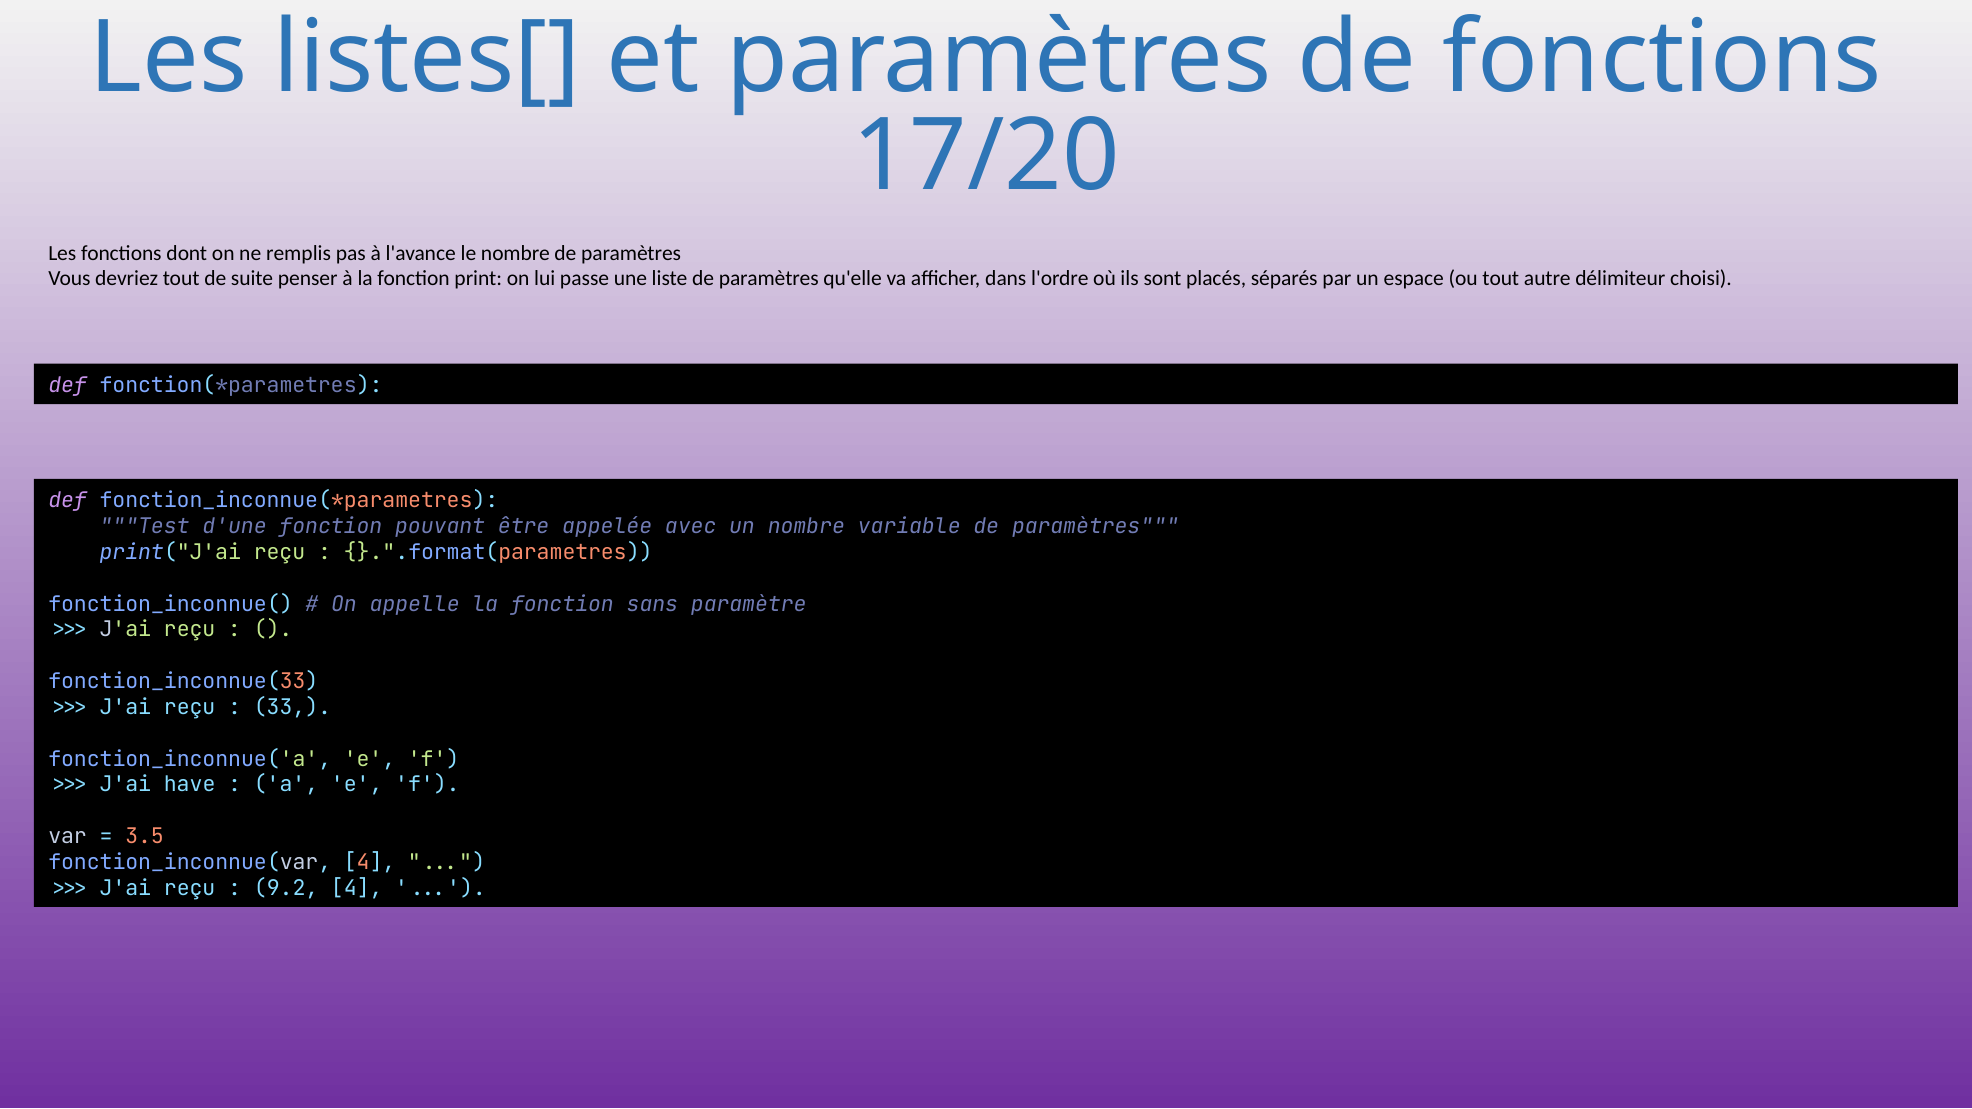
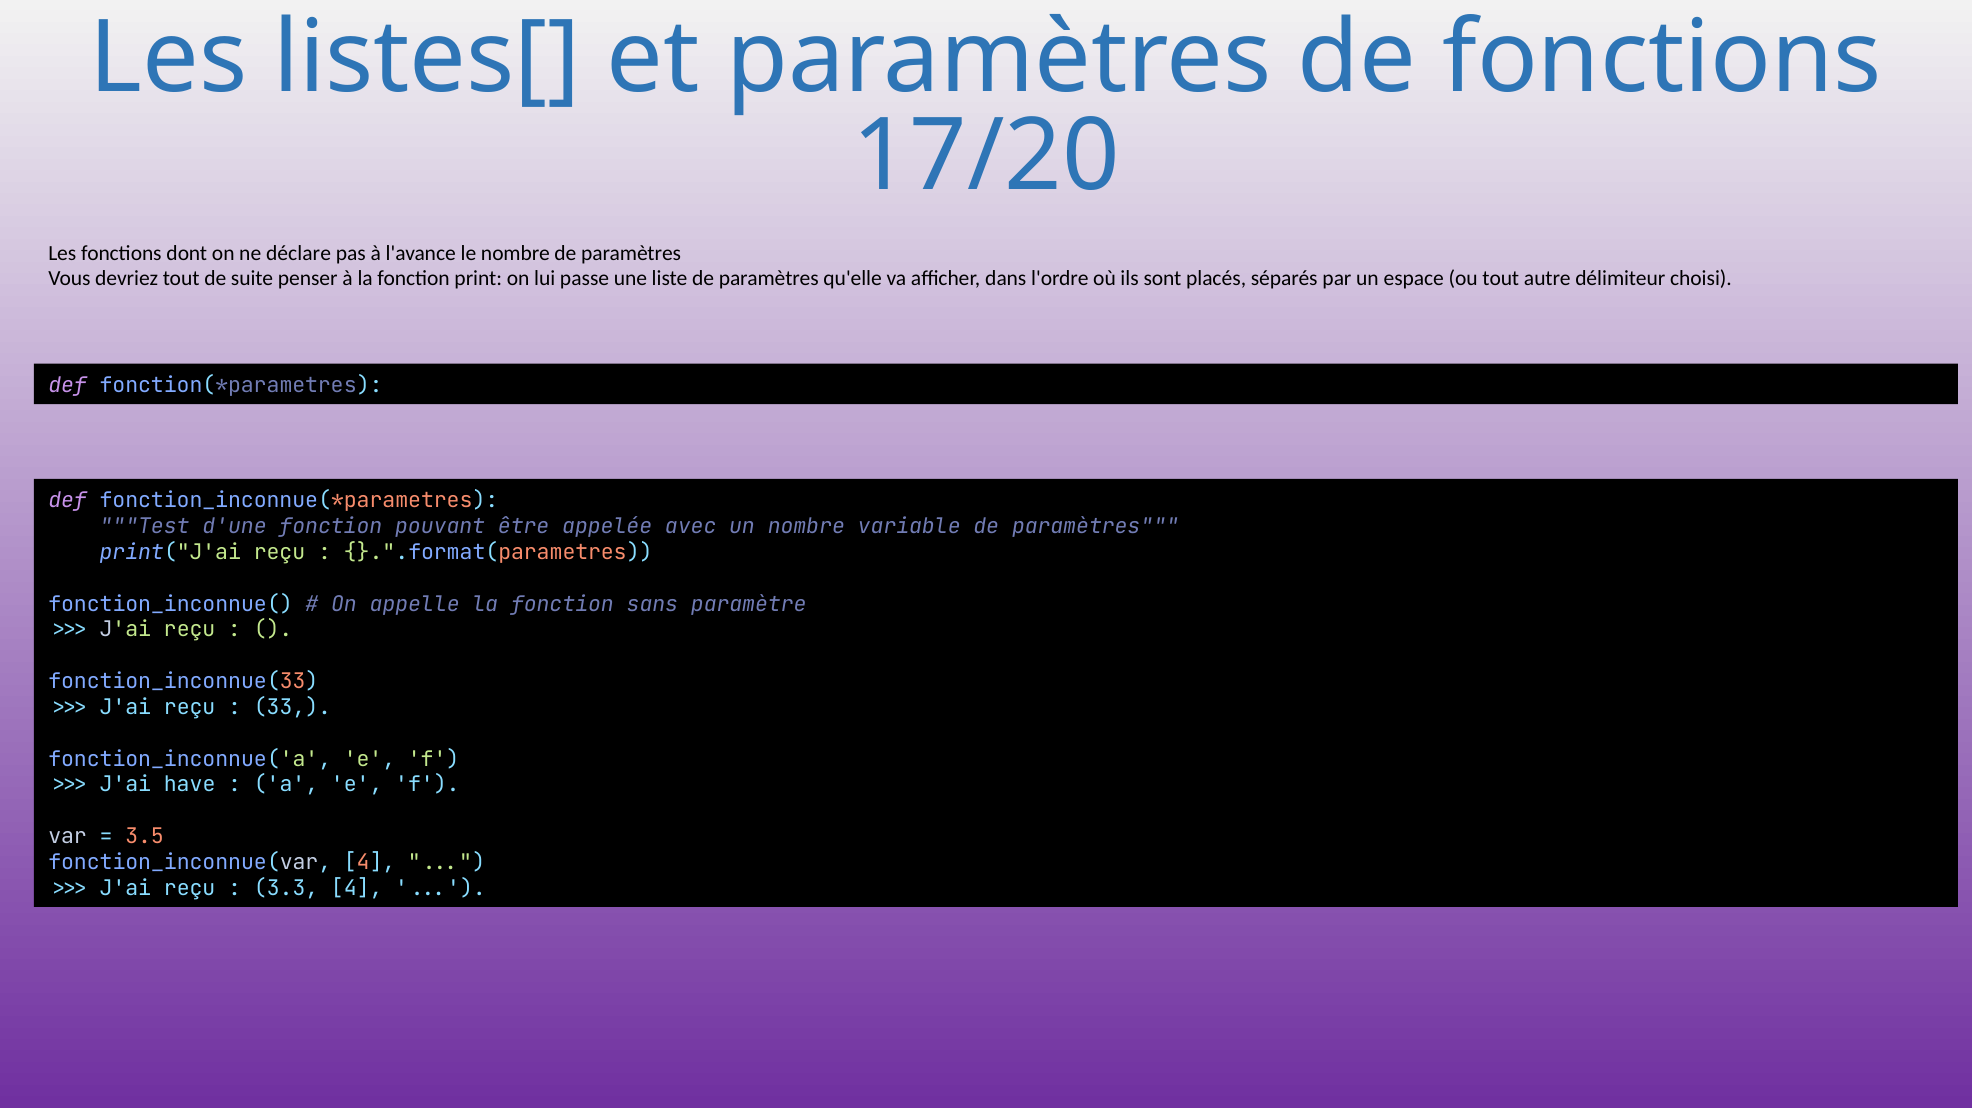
remplis: remplis -> déclare
9.2: 9.2 -> 3.3
